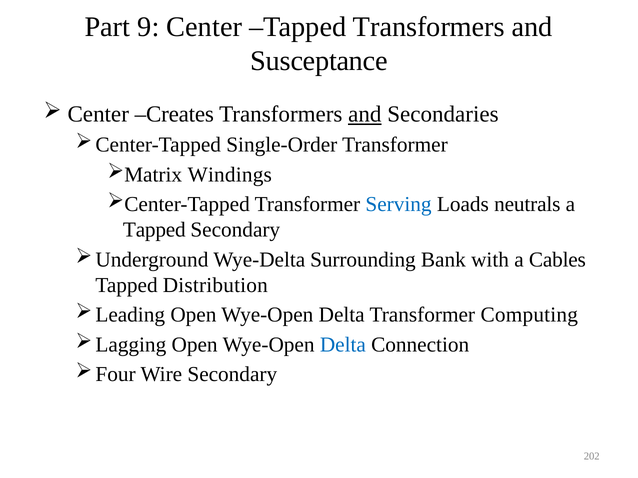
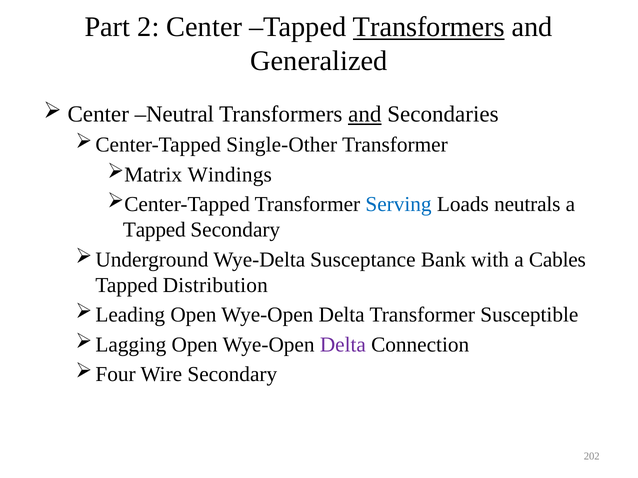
9: 9 -> 2
Transformers at (429, 27) underline: none -> present
Susceptance: Susceptance -> Generalized
Creates: Creates -> Neutral
Single-Order: Single-Order -> Single-Other
Surrounding: Surrounding -> Susceptance
Computing: Computing -> Susceptible
Delta at (343, 345) colour: blue -> purple
